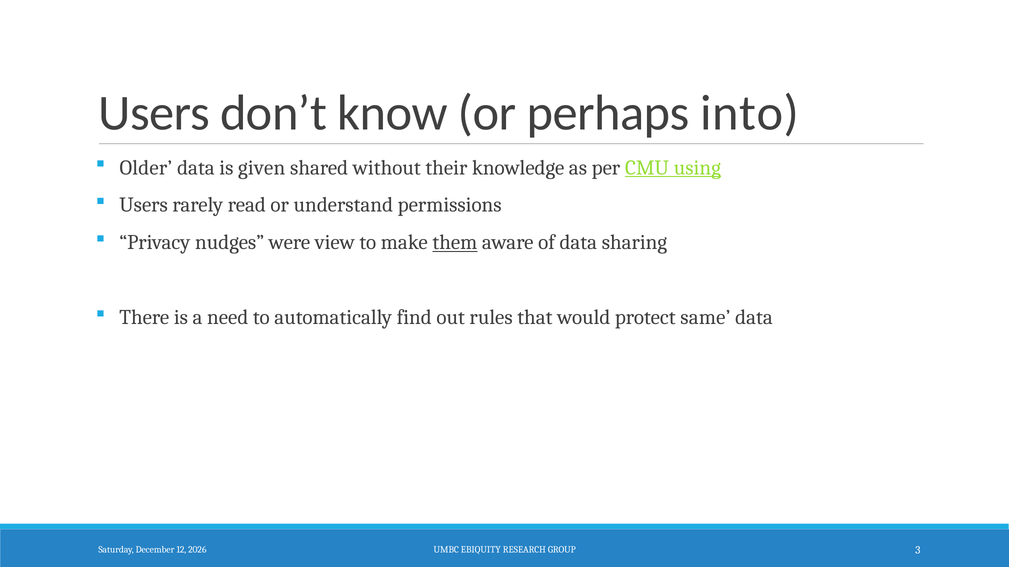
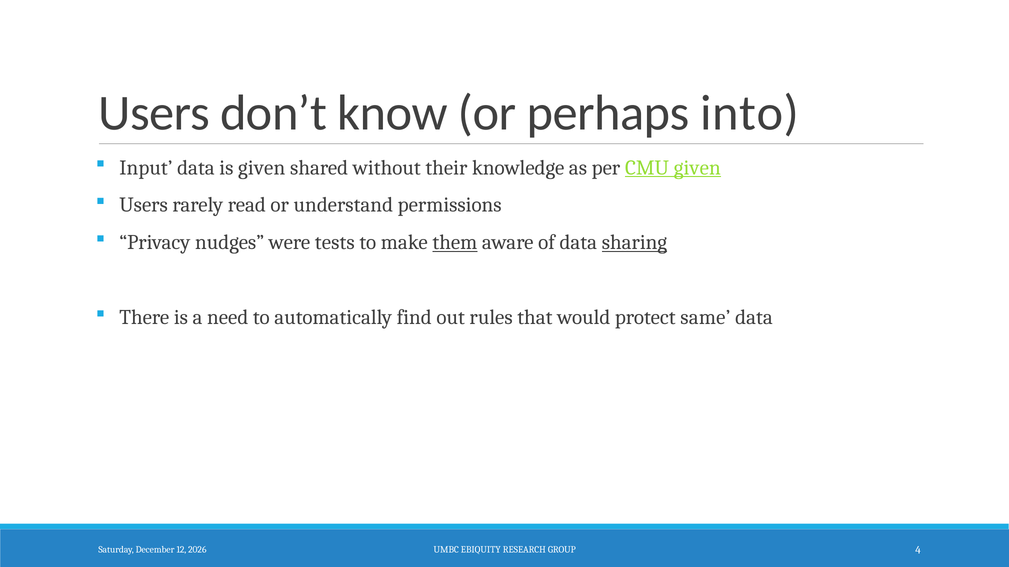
Older: Older -> Input
CMU using: using -> given
view: view -> tests
sharing underline: none -> present
3: 3 -> 4
